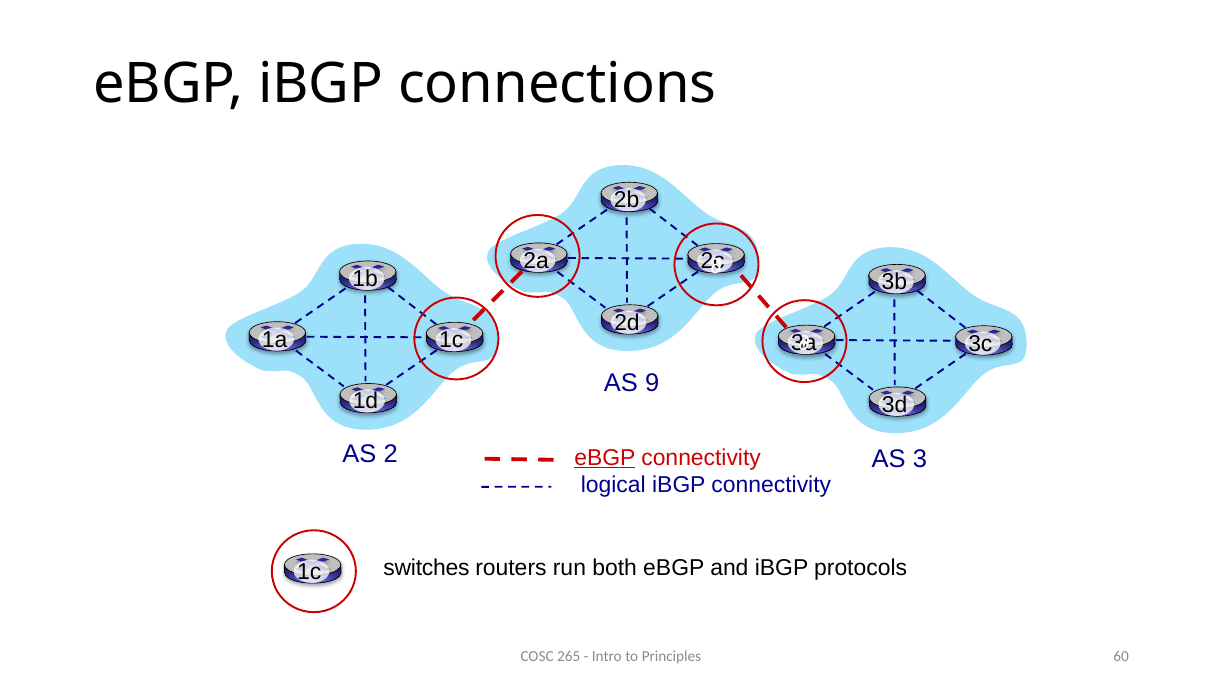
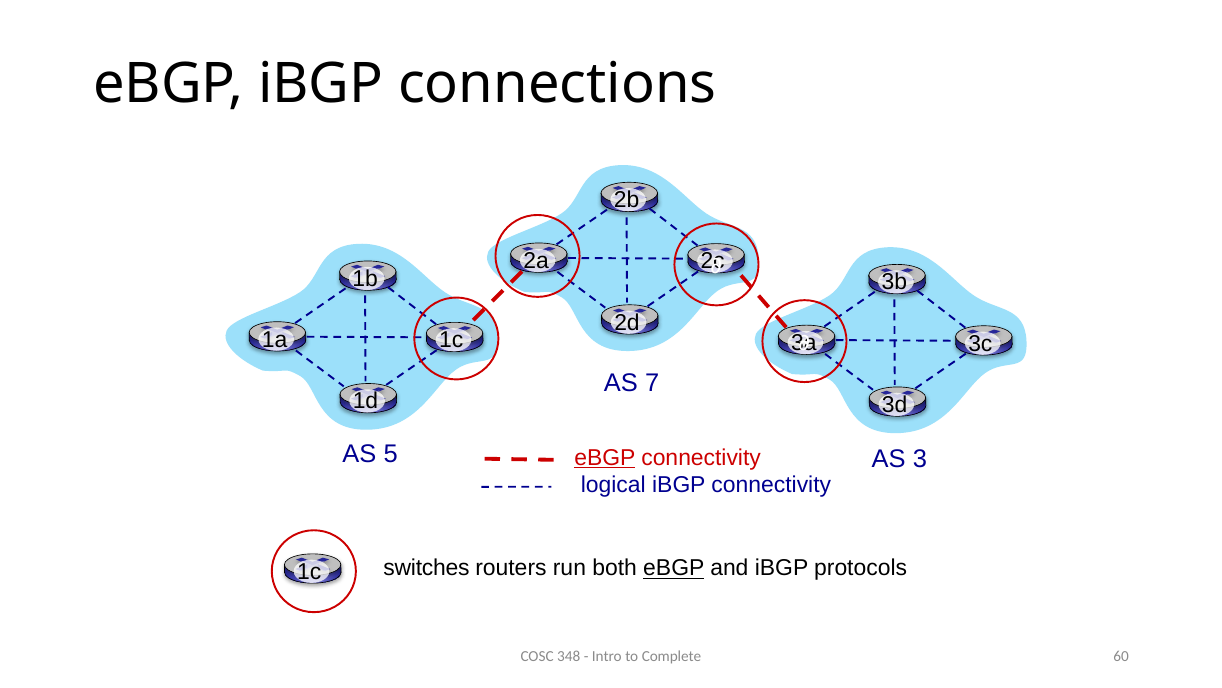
9: 9 -> 7
2: 2 -> 5
eBGP at (674, 568) underline: none -> present
265: 265 -> 348
Principles: Principles -> Complete
